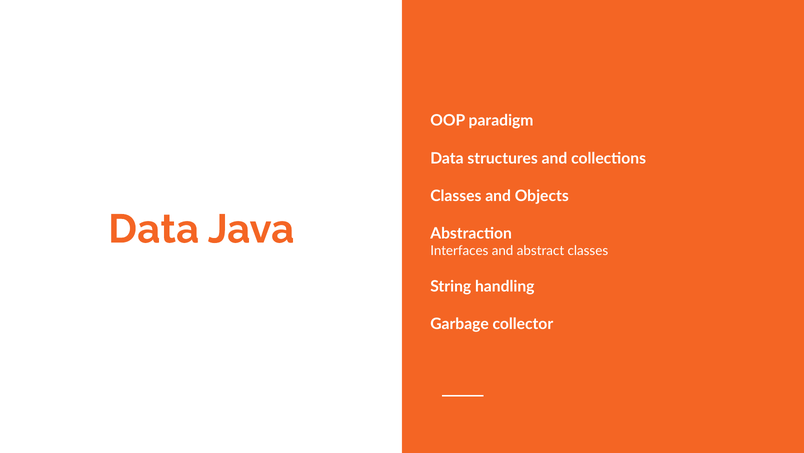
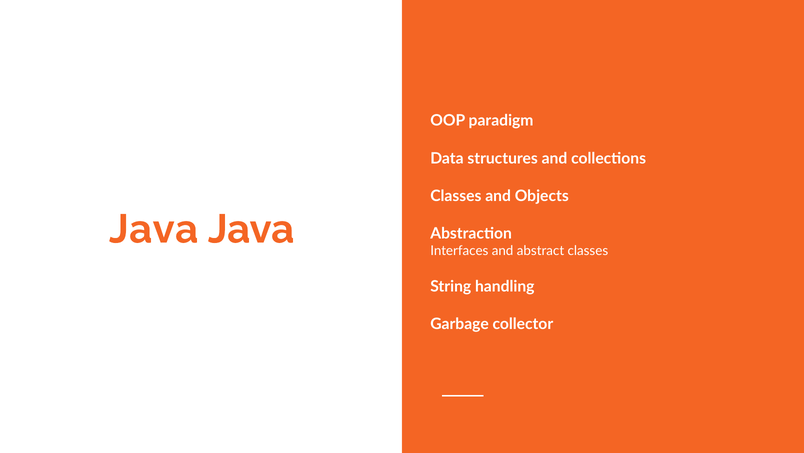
Data at (154, 229): Data -> Java
